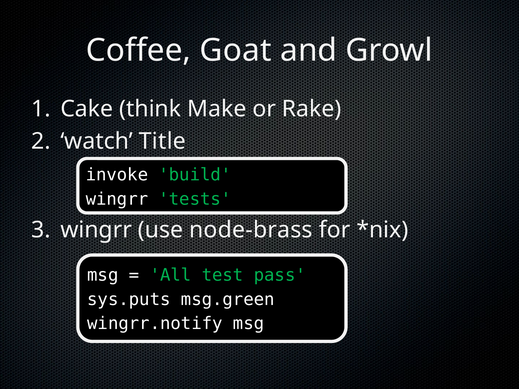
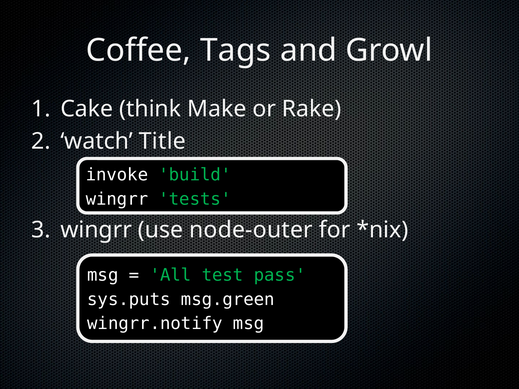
Goat: Goat -> Tags
node-brass: node-brass -> node-outer
